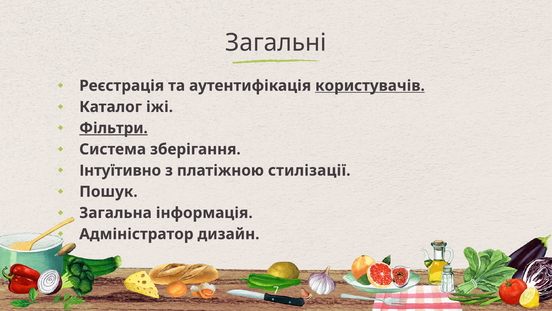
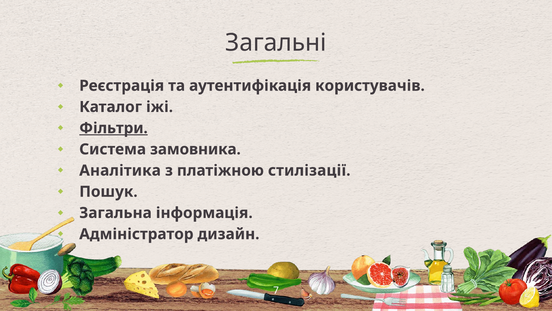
користувачів underline: present -> none
зберігання: зберігання -> замовника
Інтуїтивно: Інтуїтивно -> Аналітика
